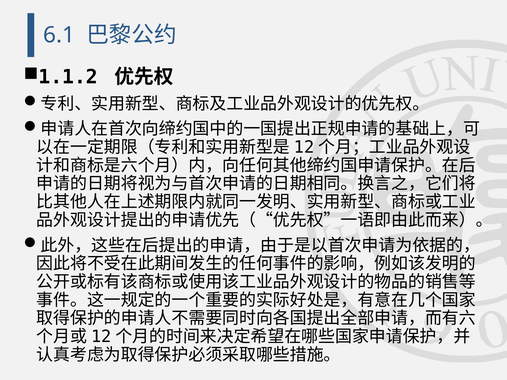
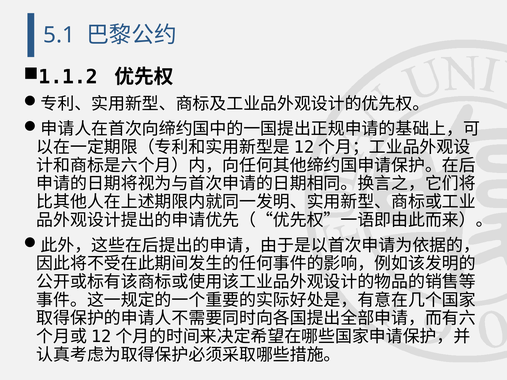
6.1: 6.1 -> 5.1
